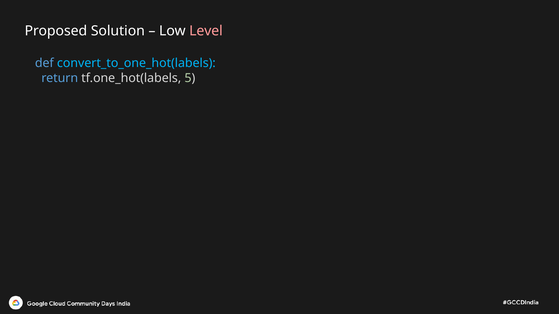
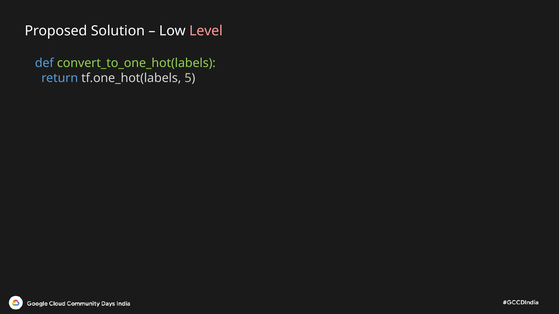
convert_to_one_hot(labels colour: light blue -> light green
